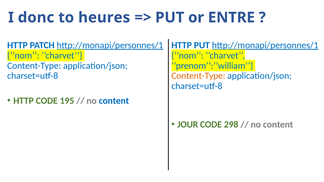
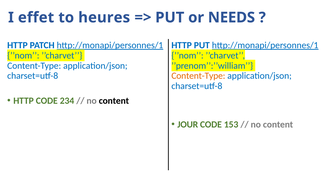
donc: donc -> effet
ENTRE: ENTRE -> NEEDS
195: 195 -> 234
content at (114, 101) colour: blue -> black
298: 298 -> 153
